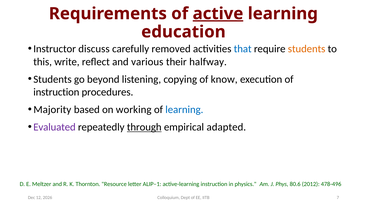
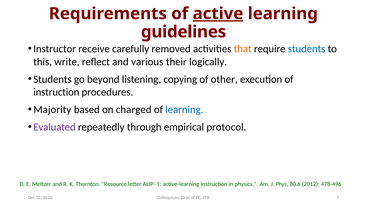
education: education -> guidelines
discuss: discuss -> receive
that colour: blue -> orange
students at (307, 49) colour: orange -> blue
halfway: halfway -> logically
know: know -> other
working: working -> charged
through underline: present -> none
adapted: adapted -> protocol
